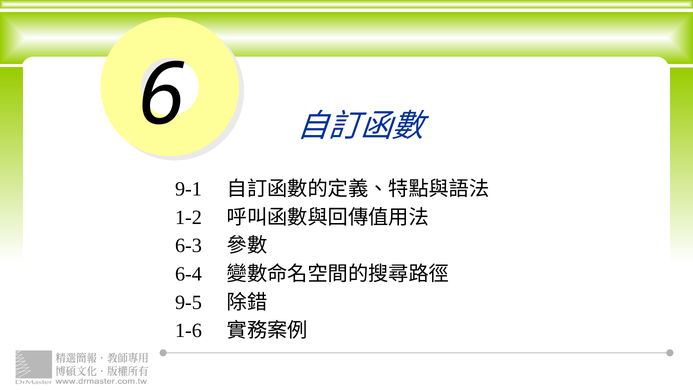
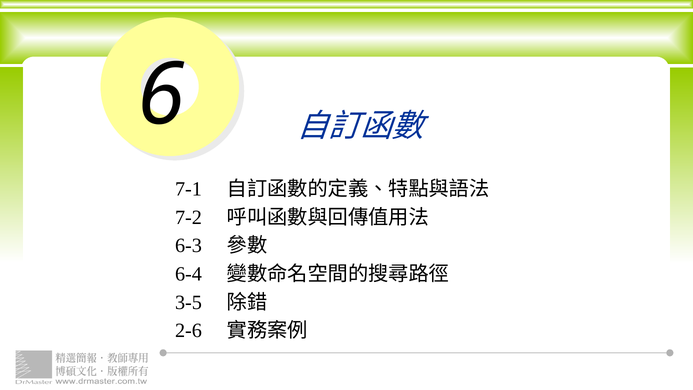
9-1: 9-1 -> 7-1
1-2: 1-2 -> 7-2
9-5: 9-5 -> 3-5
1-6: 1-6 -> 2-6
